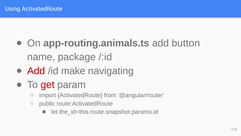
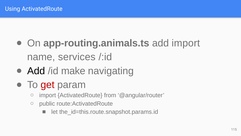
add button: button -> import
package: package -> services
Add at (36, 71) colour: red -> black
